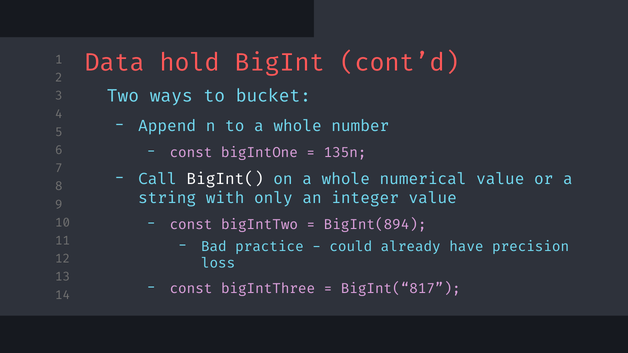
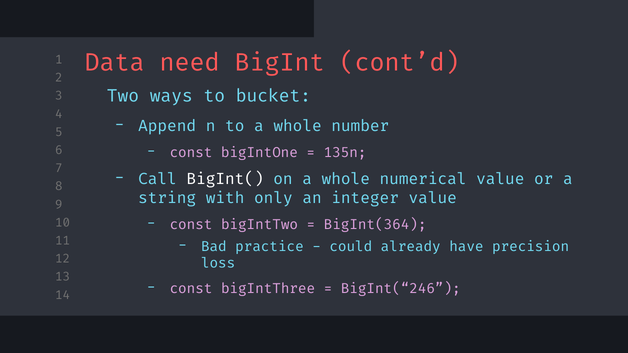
hold: hold -> need
BigInt(894: BigInt(894 -> BigInt(364
BigInt(“817: BigInt(“817 -> BigInt(“246
